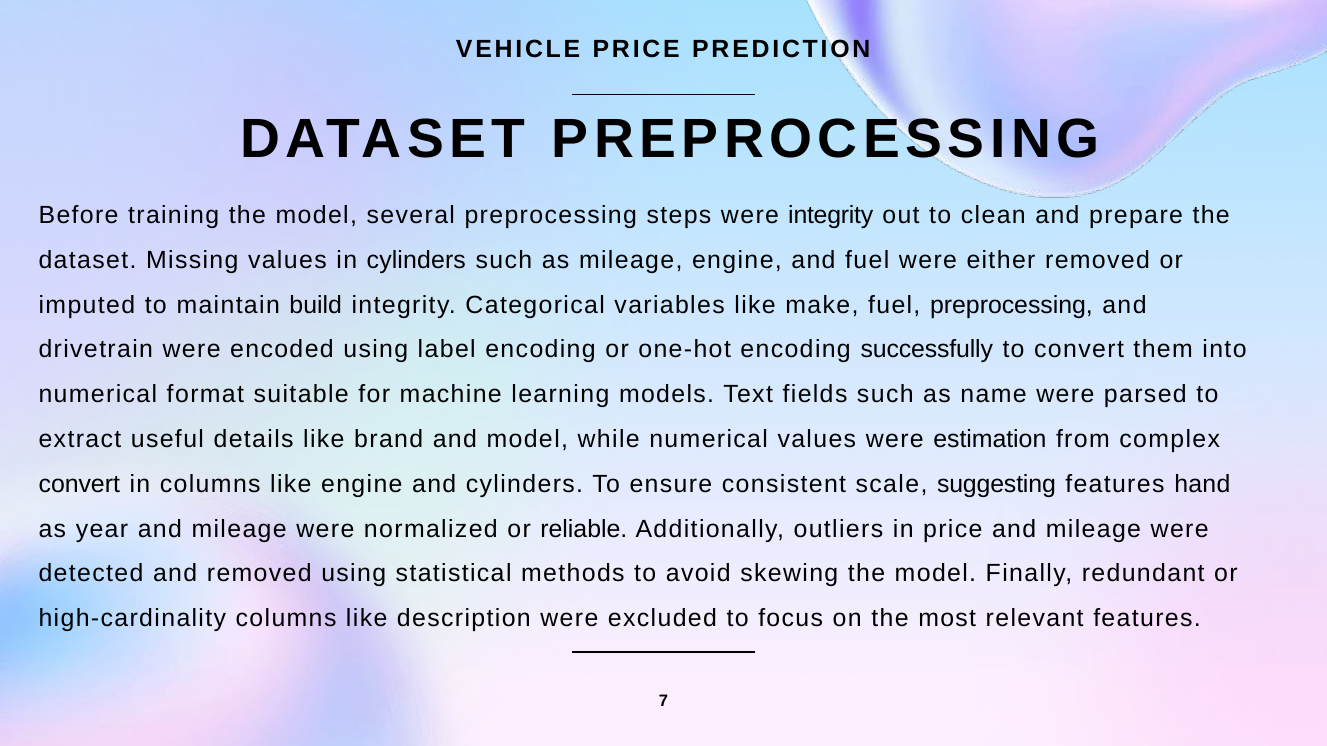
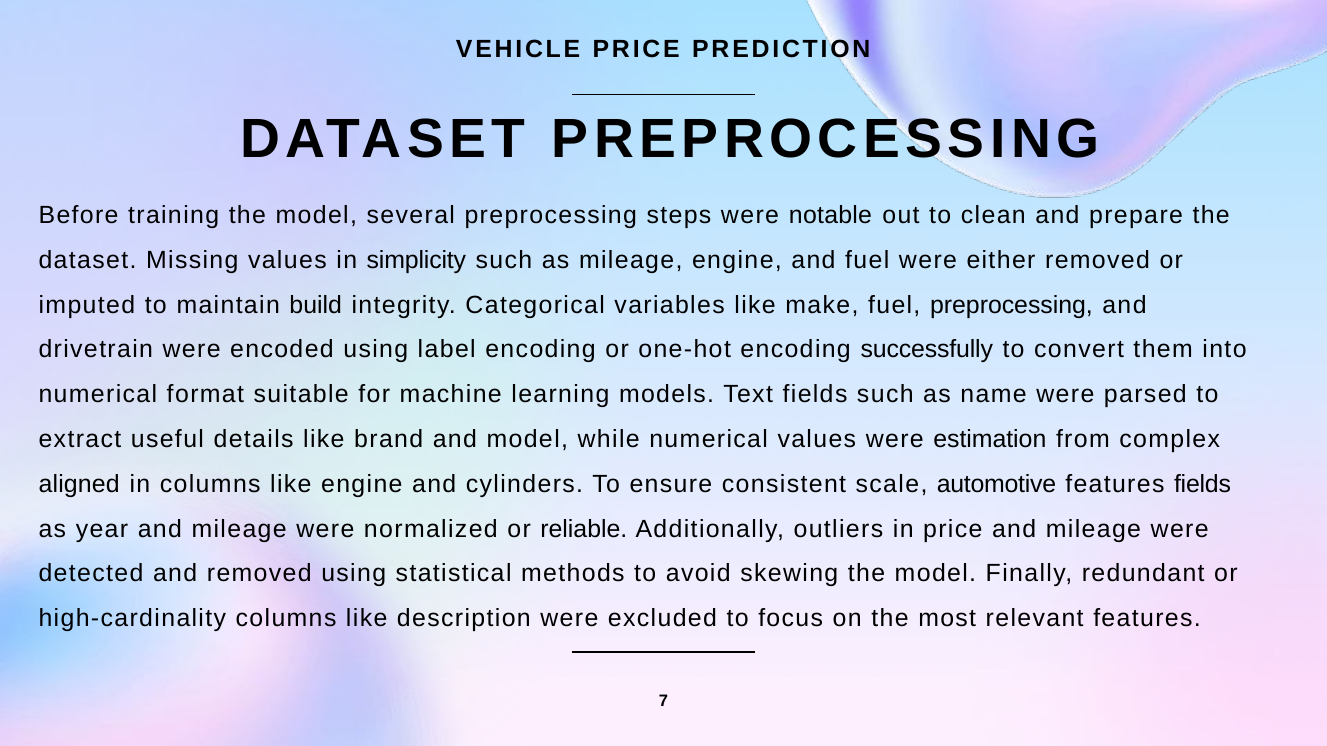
were integrity: integrity -> notable
in cylinders: cylinders -> simplicity
convert at (79, 484): convert -> aligned
suggesting: suggesting -> automotive
features hand: hand -> fields
